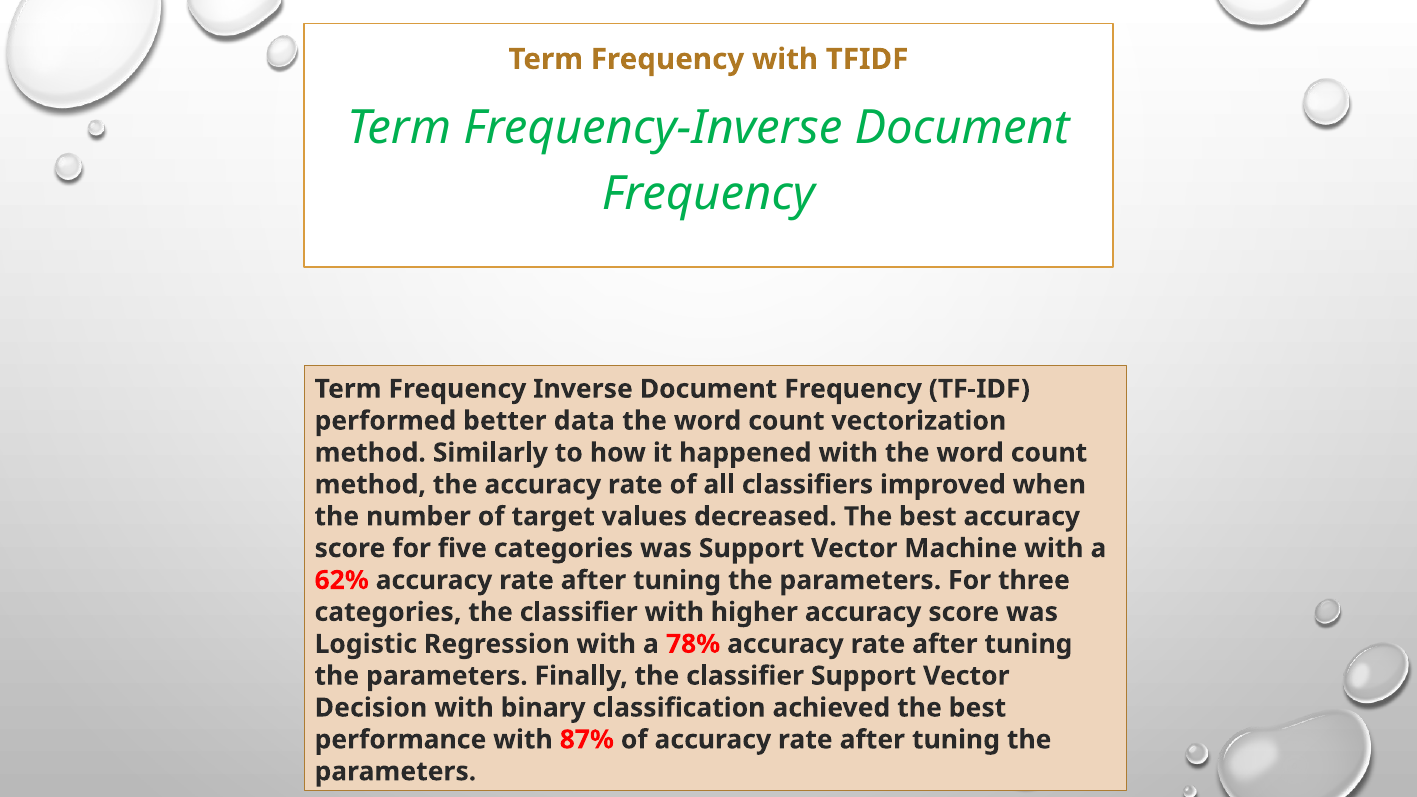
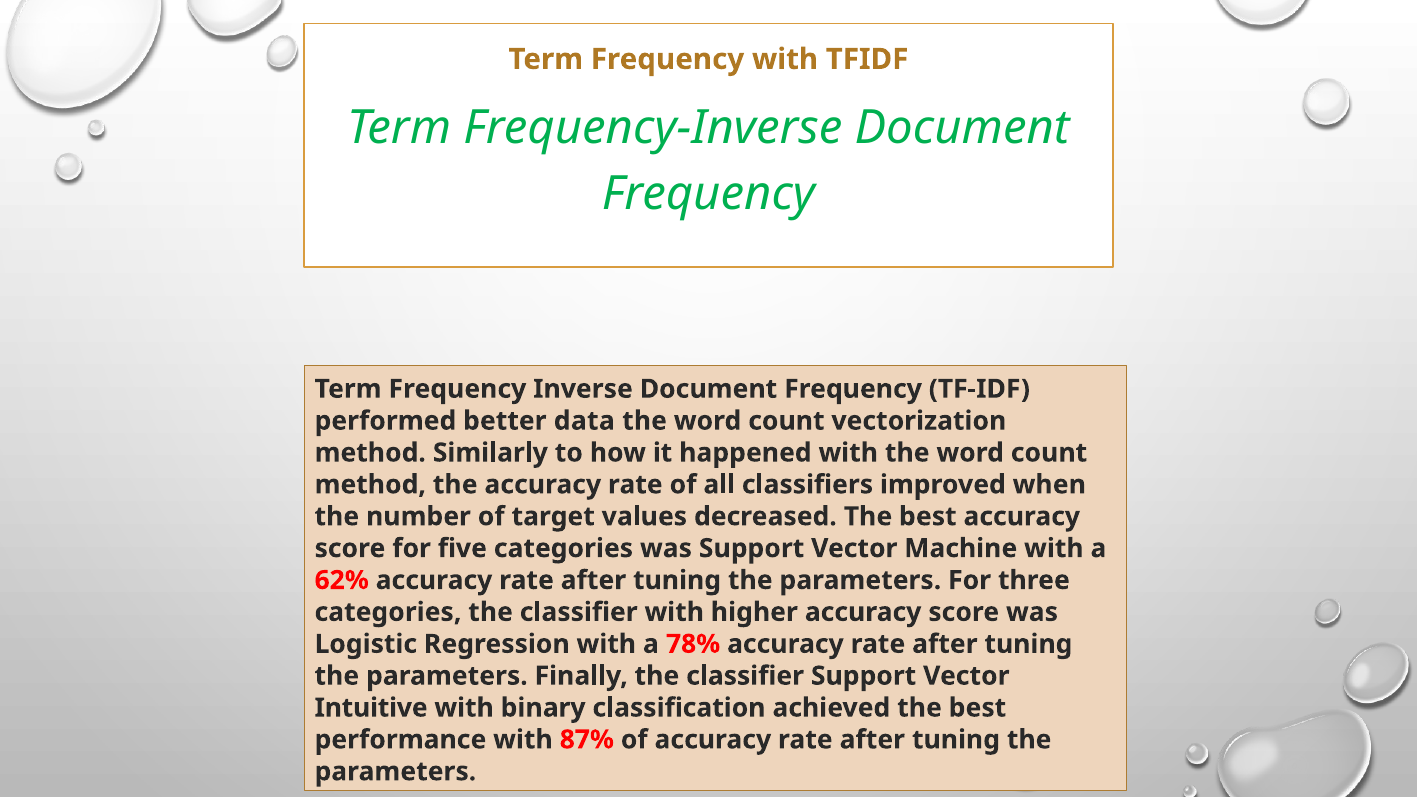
Decision: Decision -> Intuitive
